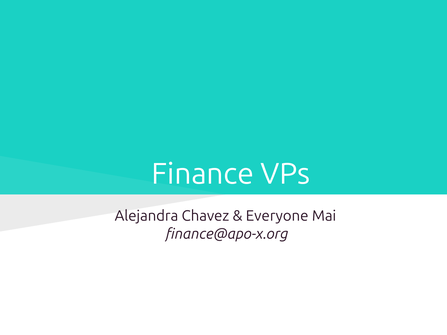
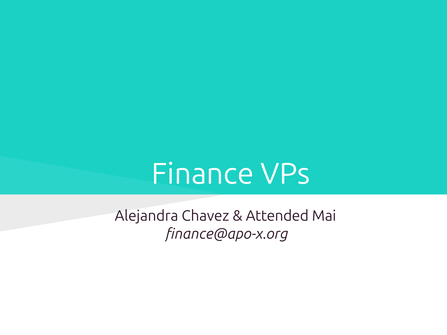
Everyone: Everyone -> Attended
